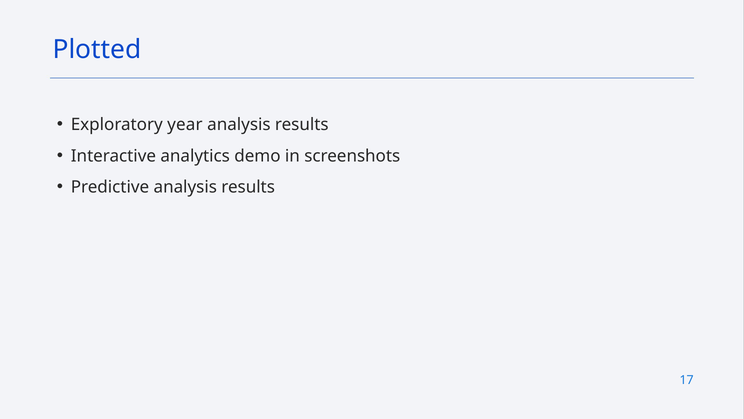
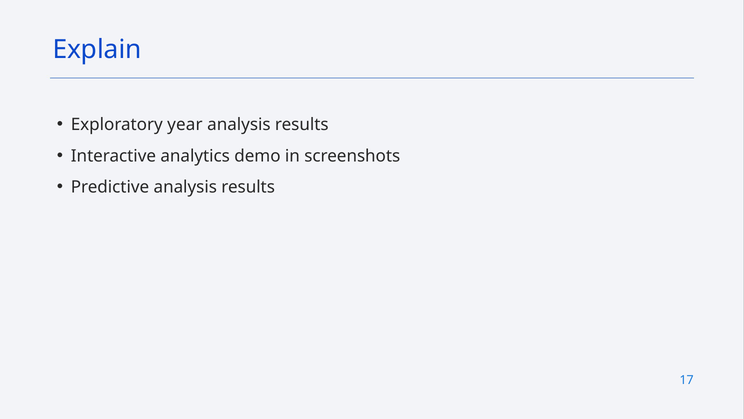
Plotted: Plotted -> Explain
